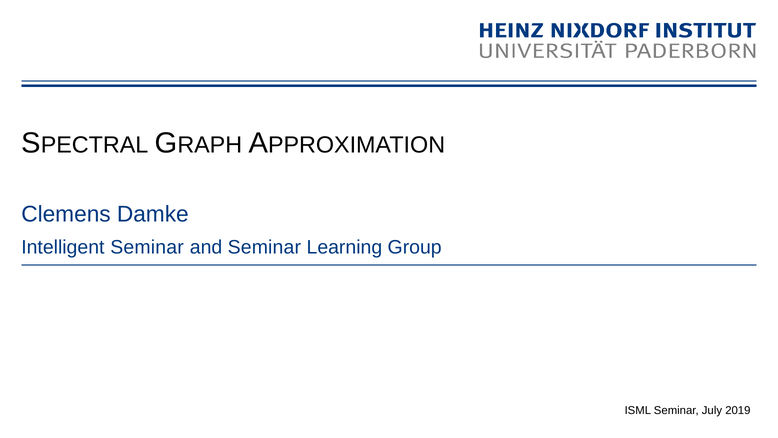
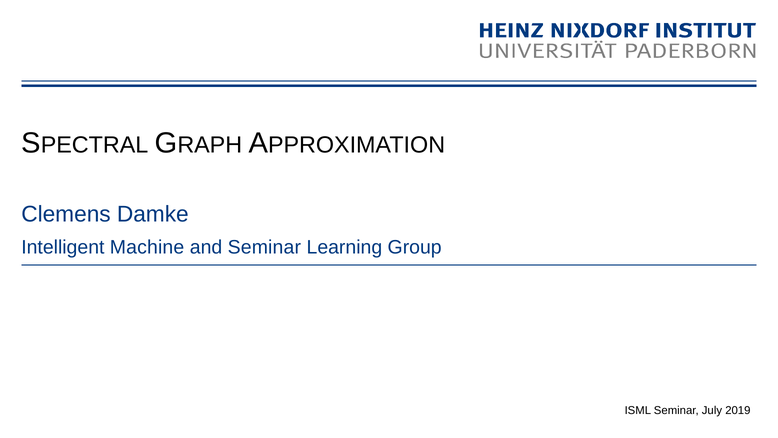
Intelligent Seminar: Seminar -> Machine
